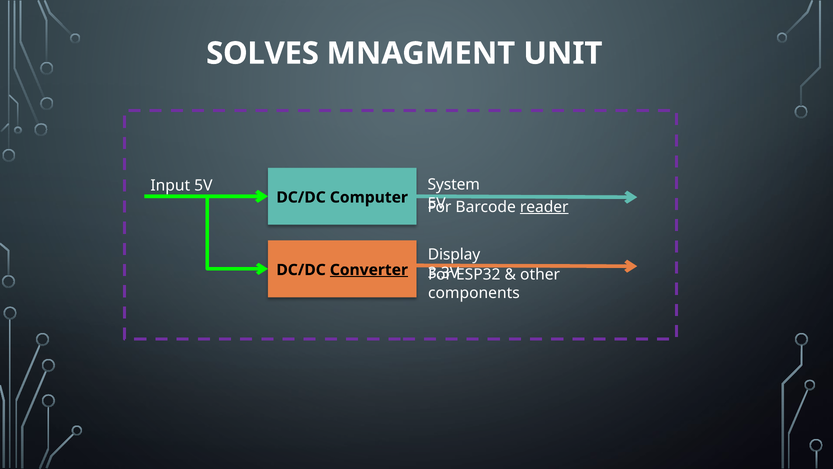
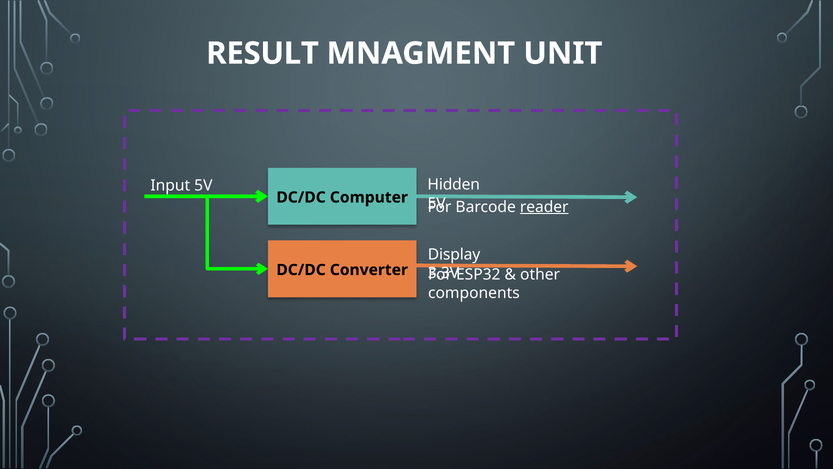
SOLVES: SOLVES -> RESULT
System: System -> Hidden
Converter underline: present -> none
